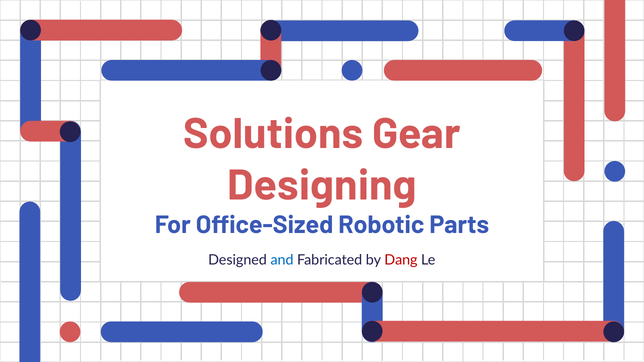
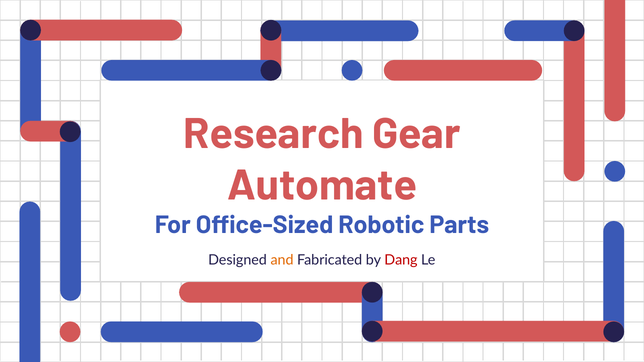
Solutions: Solutions -> Research
Designing: Designing -> Automate
and colour: blue -> orange
